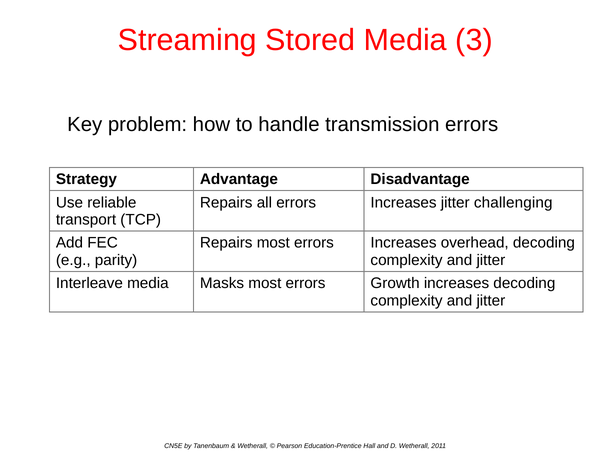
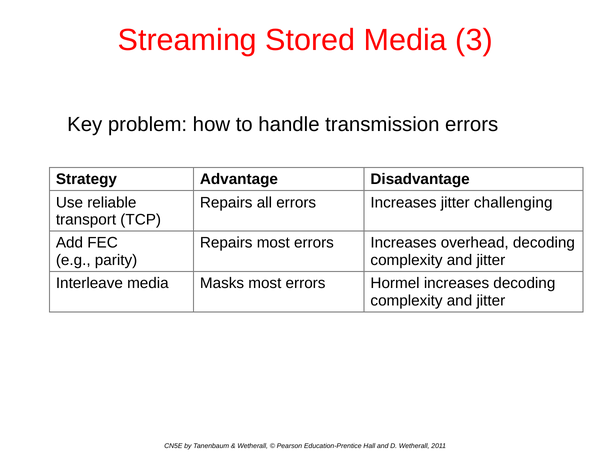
Growth: Growth -> Hormel
